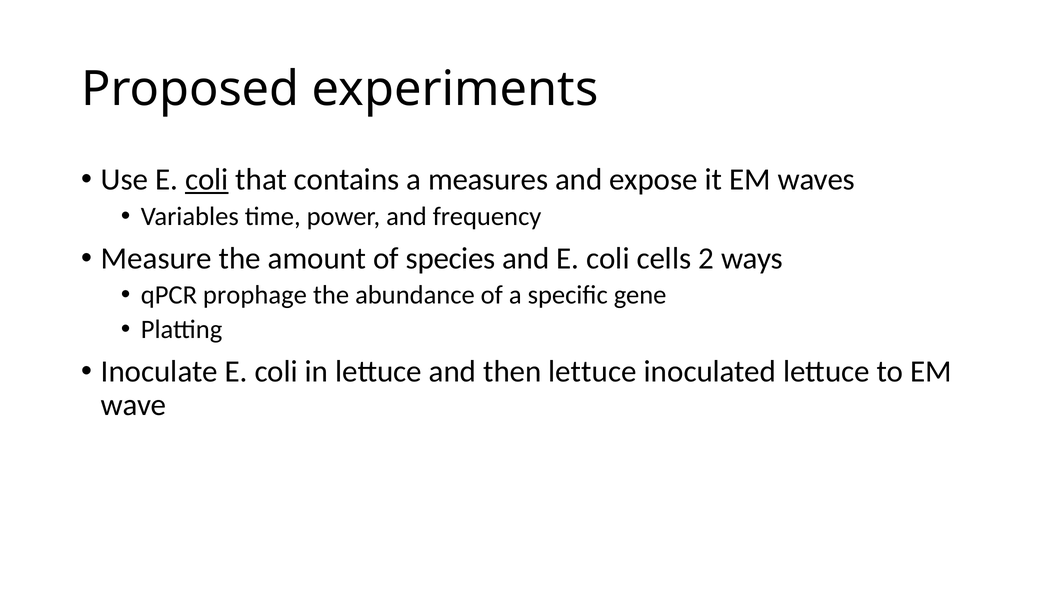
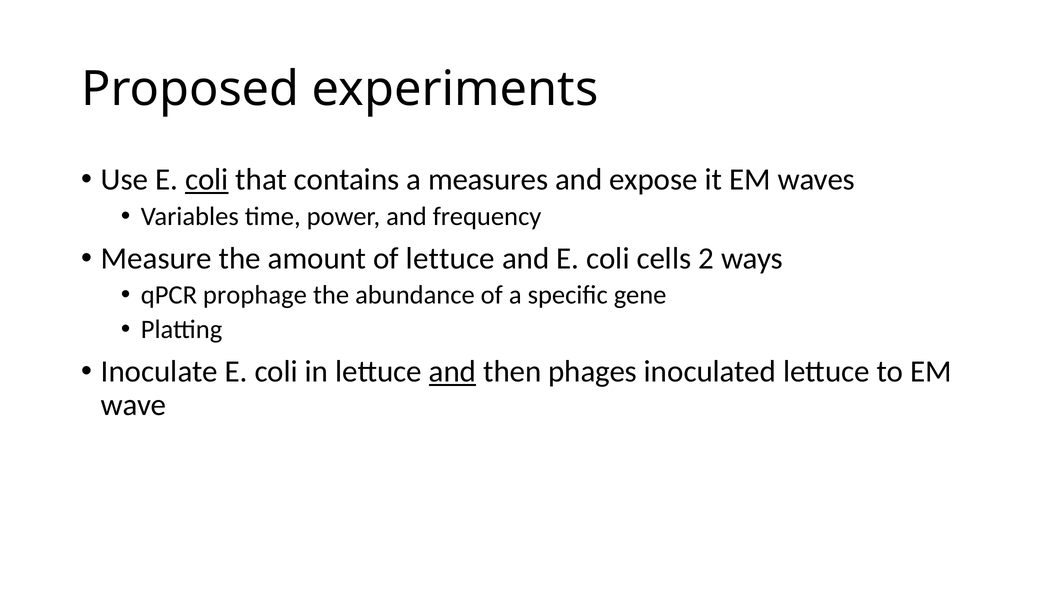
of species: species -> lettuce
and at (453, 372) underline: none -> present
then lettuce: lettuce -> phages
